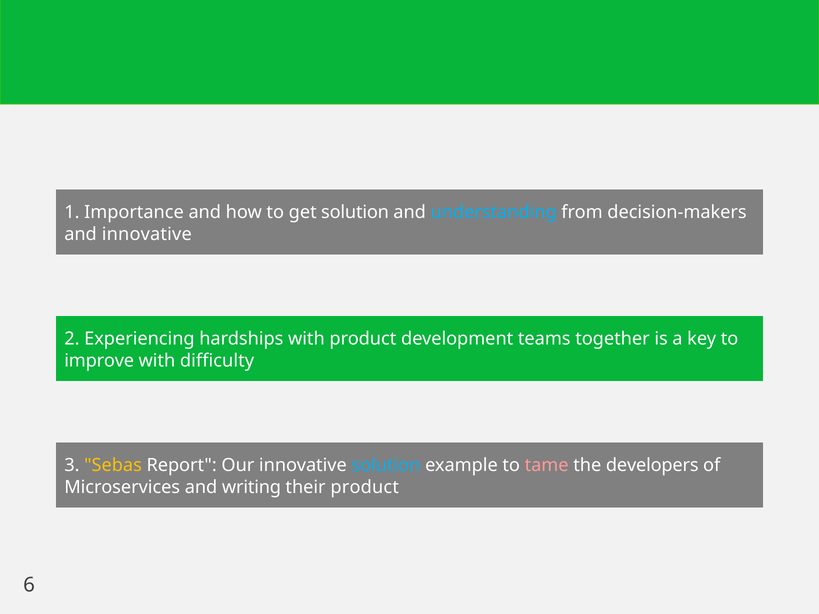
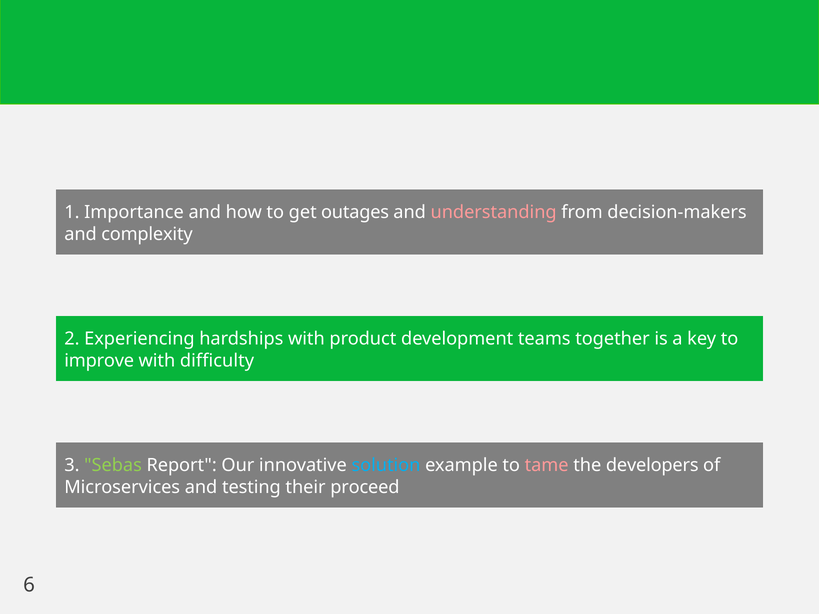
get solution: solution -> outages
understanding colour: light blue -> pink
and innovative: innovative -> complexity
Sebas colour: yellow -> light green
writing: writing -> testing
their product: product -> proceed
